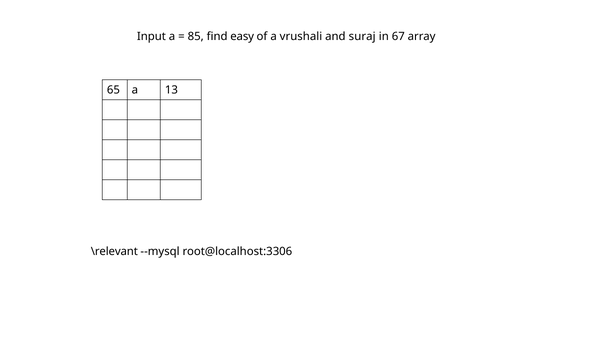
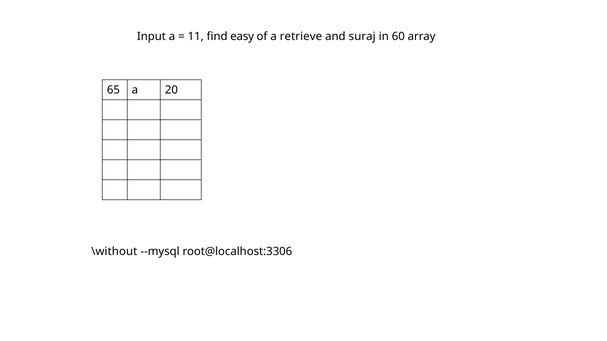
85: 85 -> 11
vrushali: vrushali -> retrieve
67: 67 -> 60
13: 13 -> 20
\relevant: \relevant -> \without
